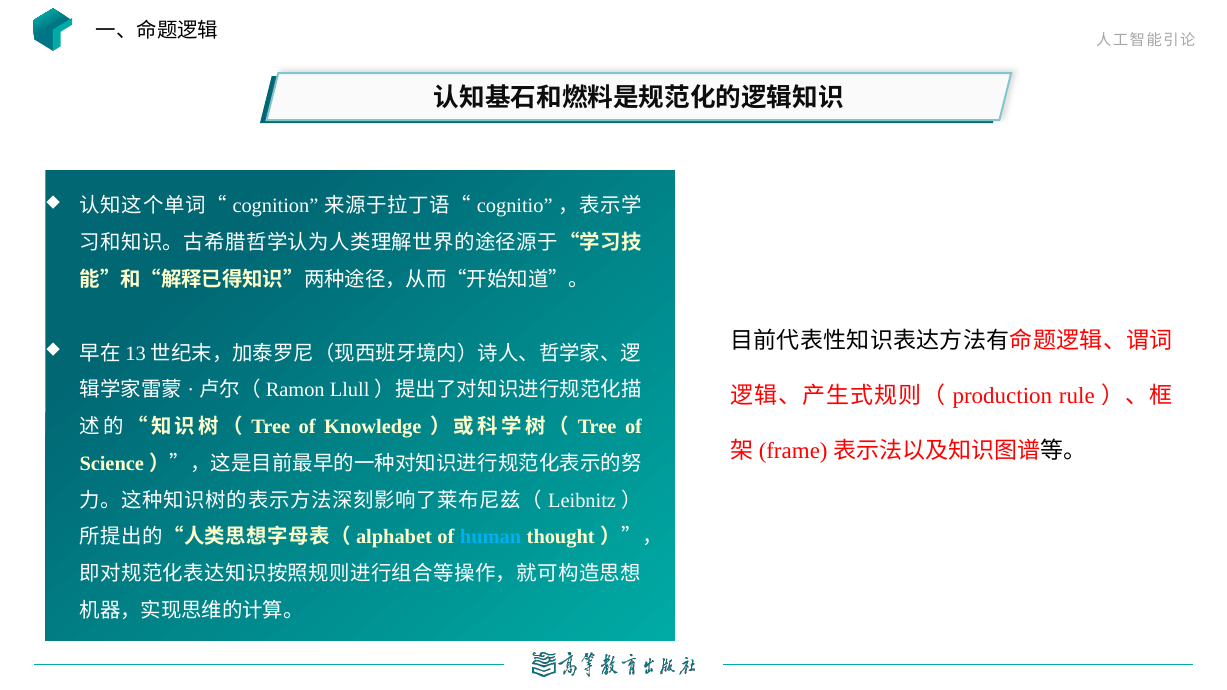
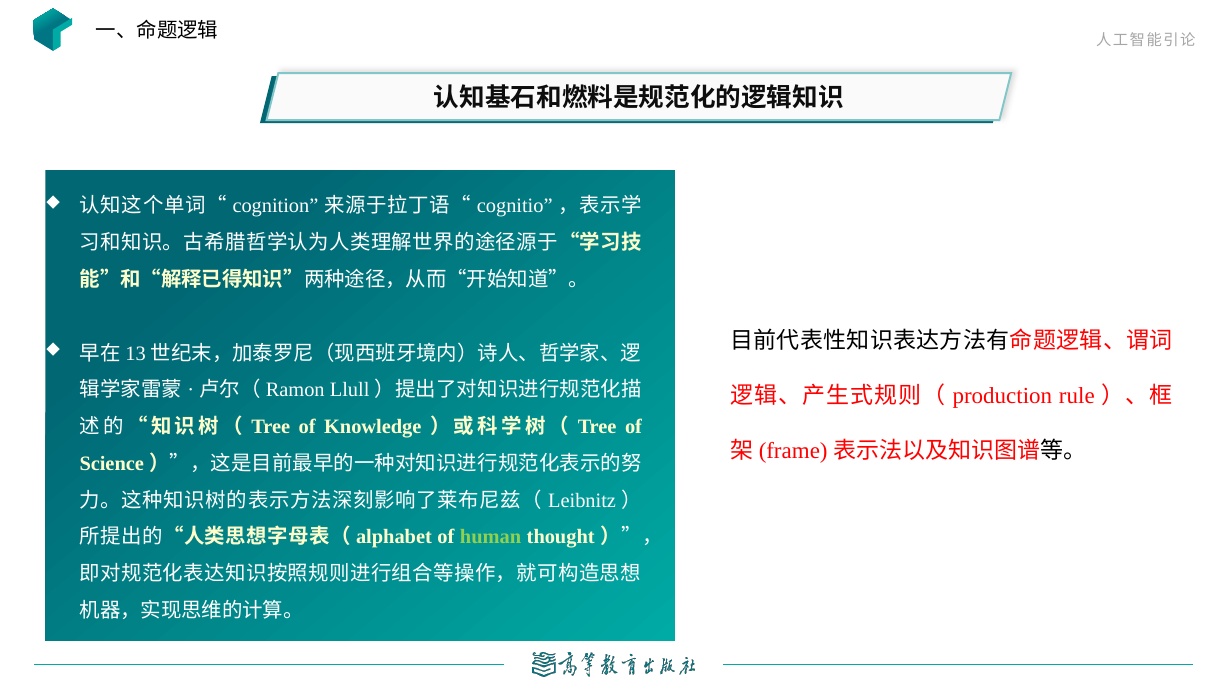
human colour: light blue -> light green
